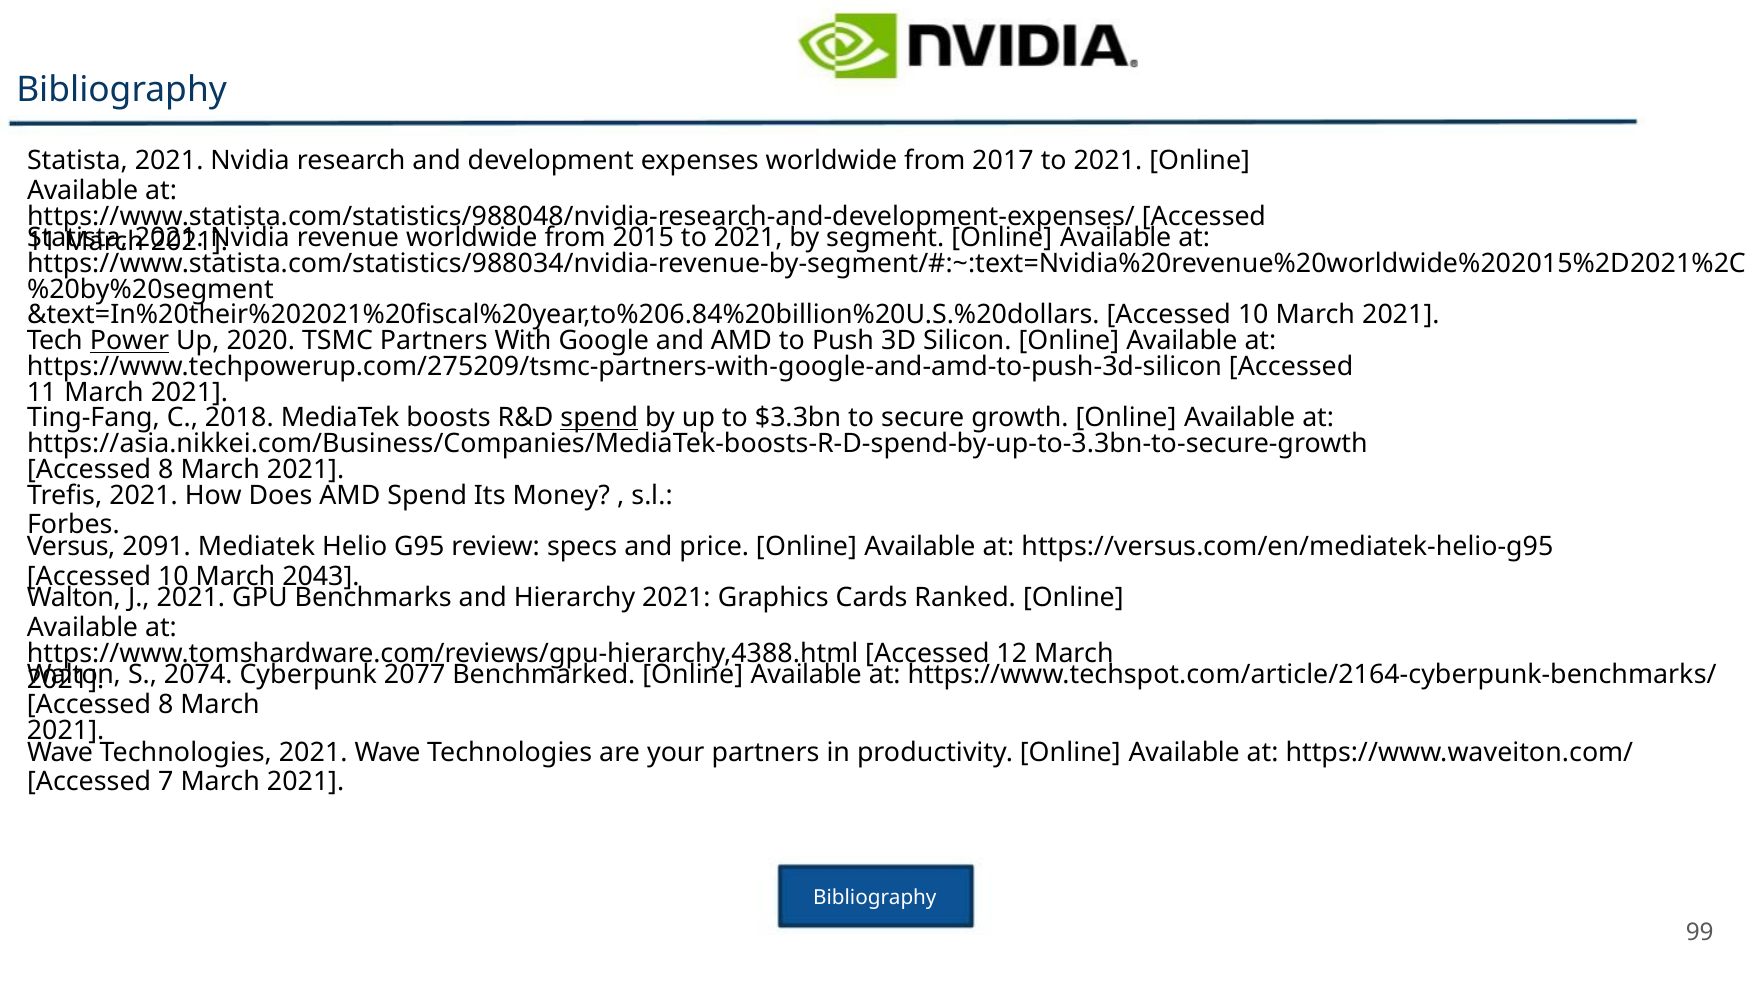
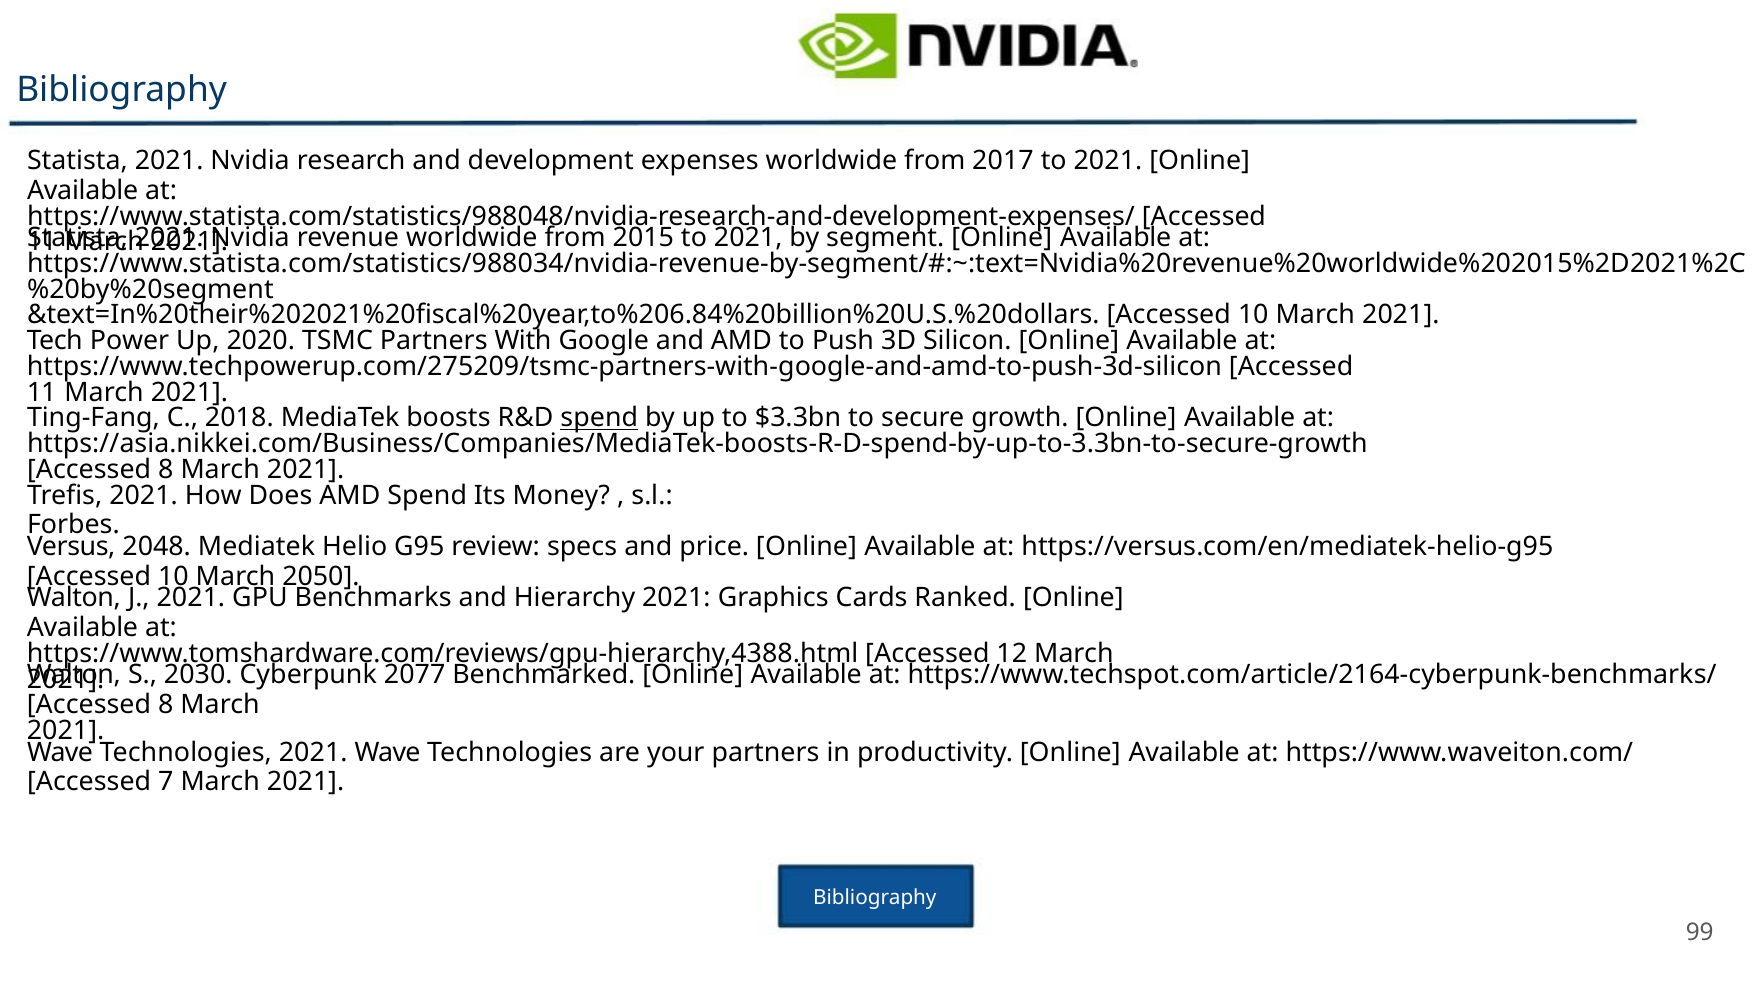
Power underline: present -> none
2091: 2091 -> 2048
2043: 2043 -> 2050
2074: 2074 -> 2030
